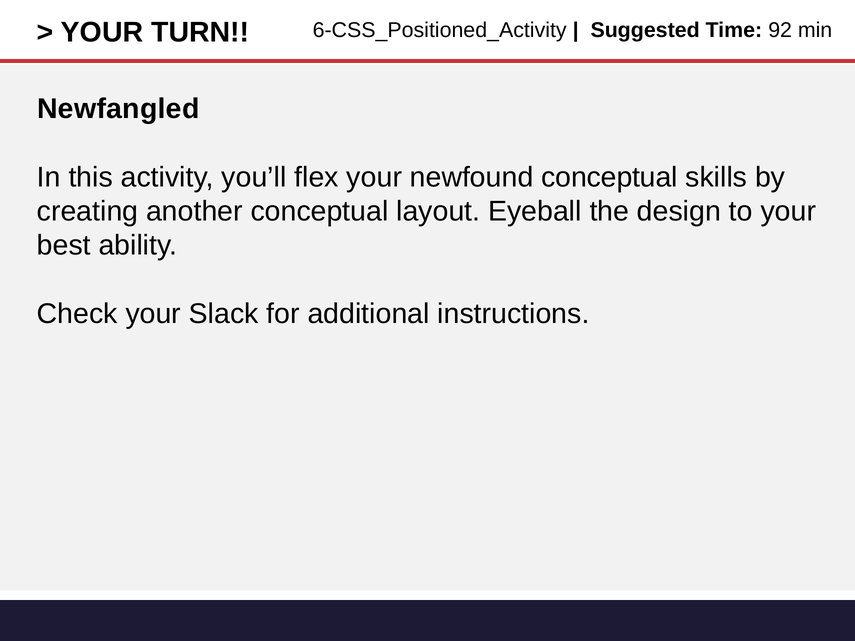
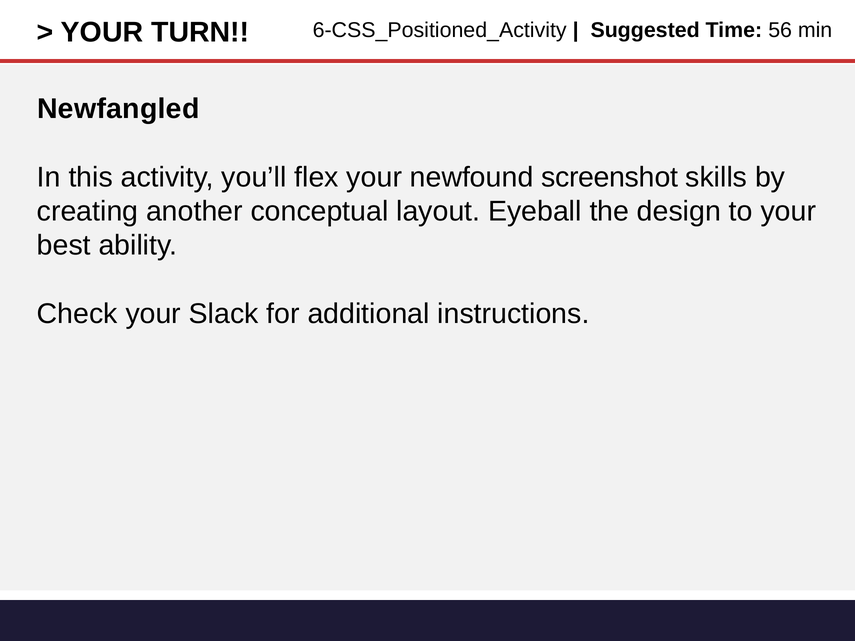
92: 92 -> 56
newfound conceptual: conceptual -> screenshot
